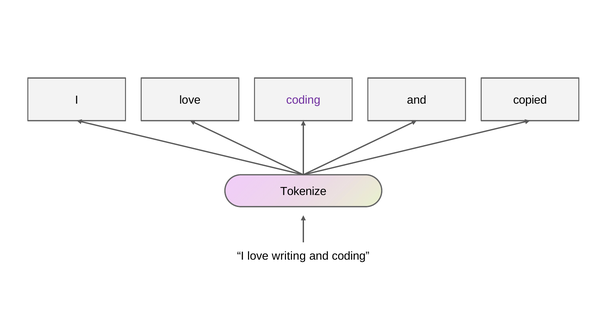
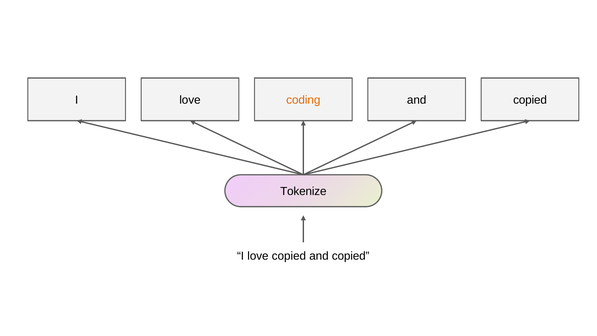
coding at (303, 100) colour: purple -> orange
love writing: writing -> copied
coding at (351, 256): coding -> copied
